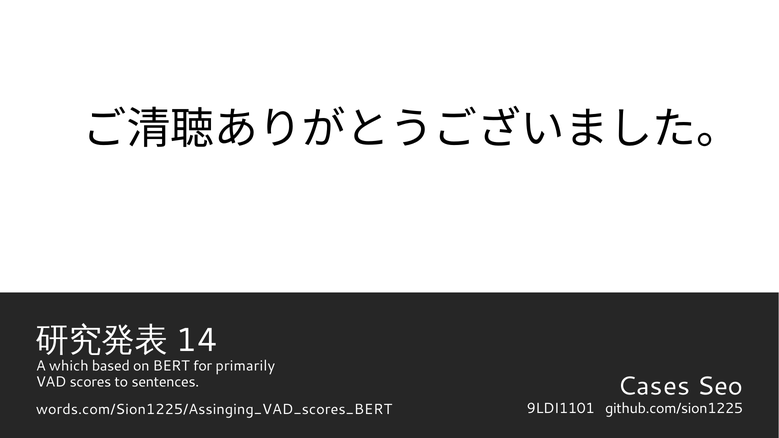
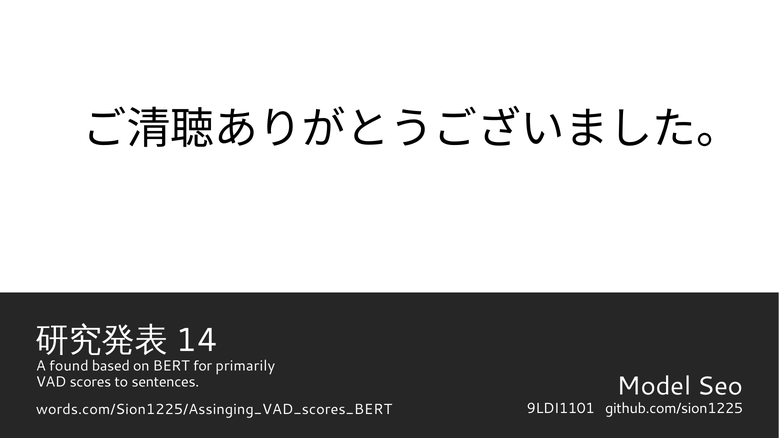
which: which -> found
Cases: Cases -> Model
